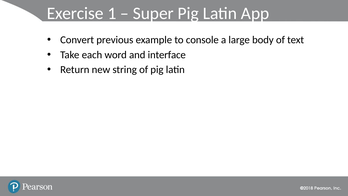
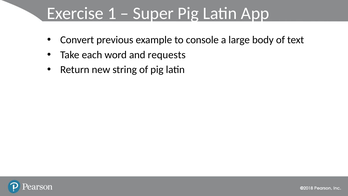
interface: interface -> requests
